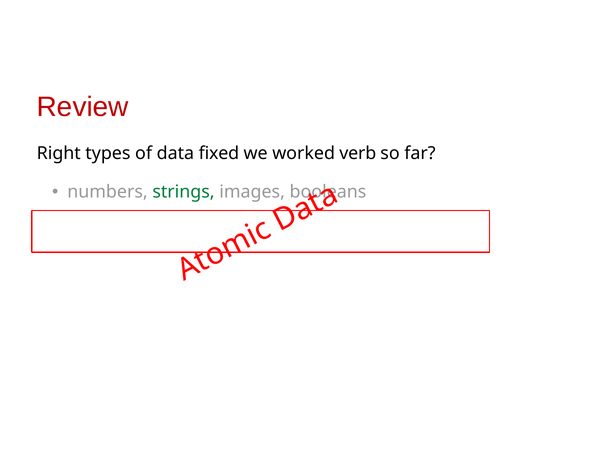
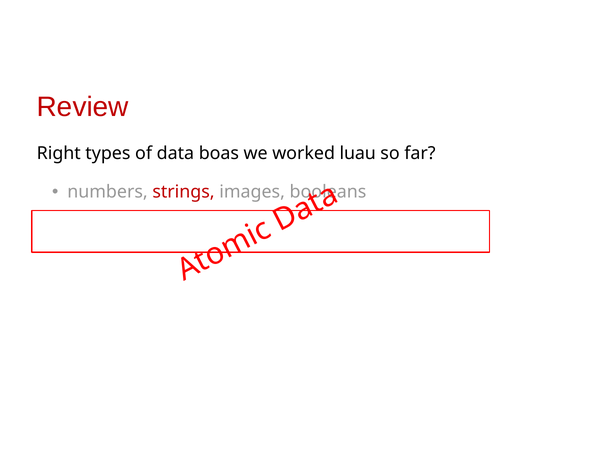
fixed: fixed -> boas
verb: verb -> luau
strings colour: green -> red
